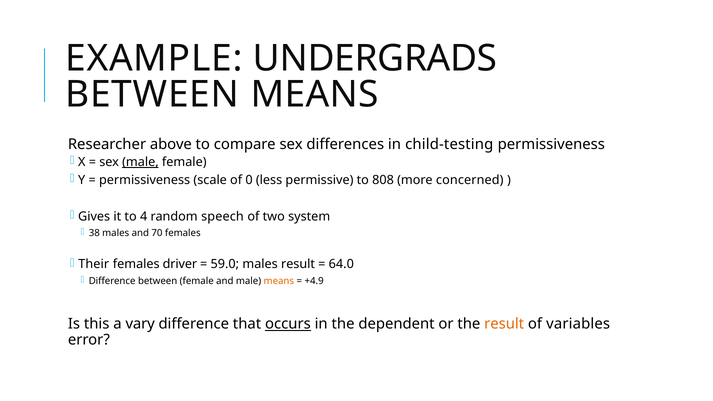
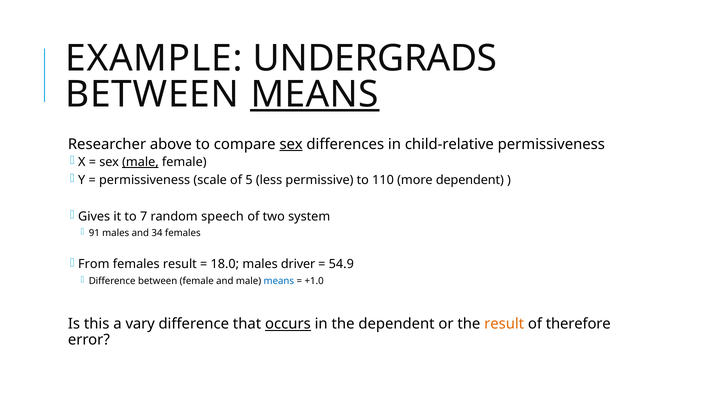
MEANS at (315, 94) underline: none -> present
sex at (291, 144) underline: none -> present
child-testing: child-testing -> child-relative
0: 0 -> 5
808: 808 -> 110
more concerned: concerned -> dependent
4: 4 -> 7
38: 38 -> 91
70: 70 -> 34
Their: Their -> From
females driver: driver -> result
59.0: 59.0 -> 18.0
males result: result -> driver
64.0: 64.0 -> 54.9
means at (279, 281) colour: orange -> blue
+4.9: +4.9 -> +1.0
variables: variables -> therefore
